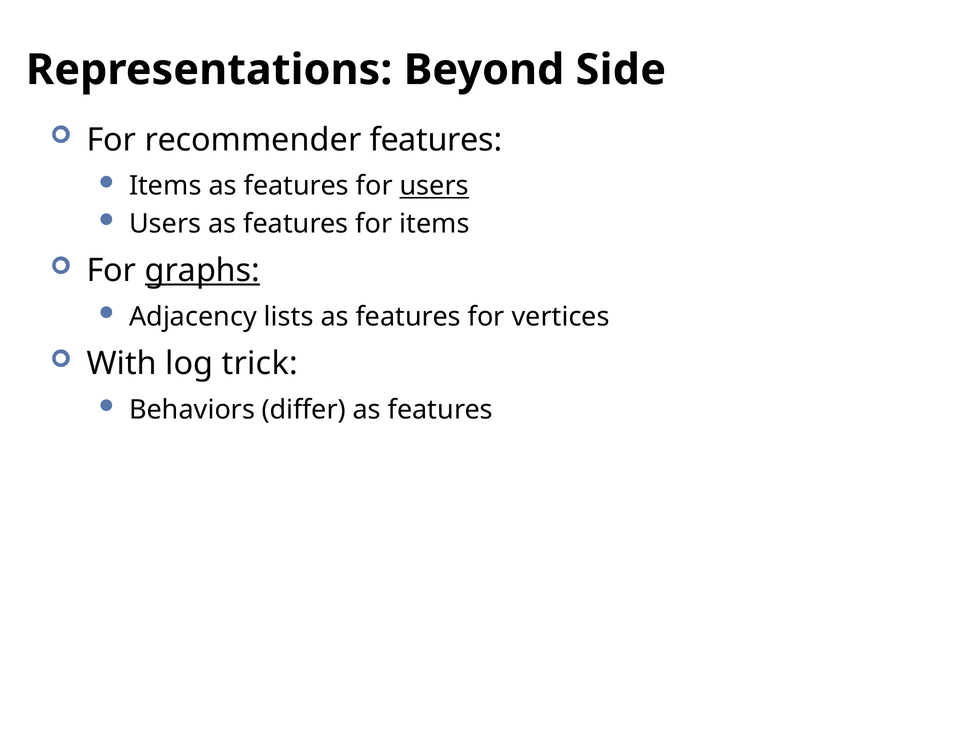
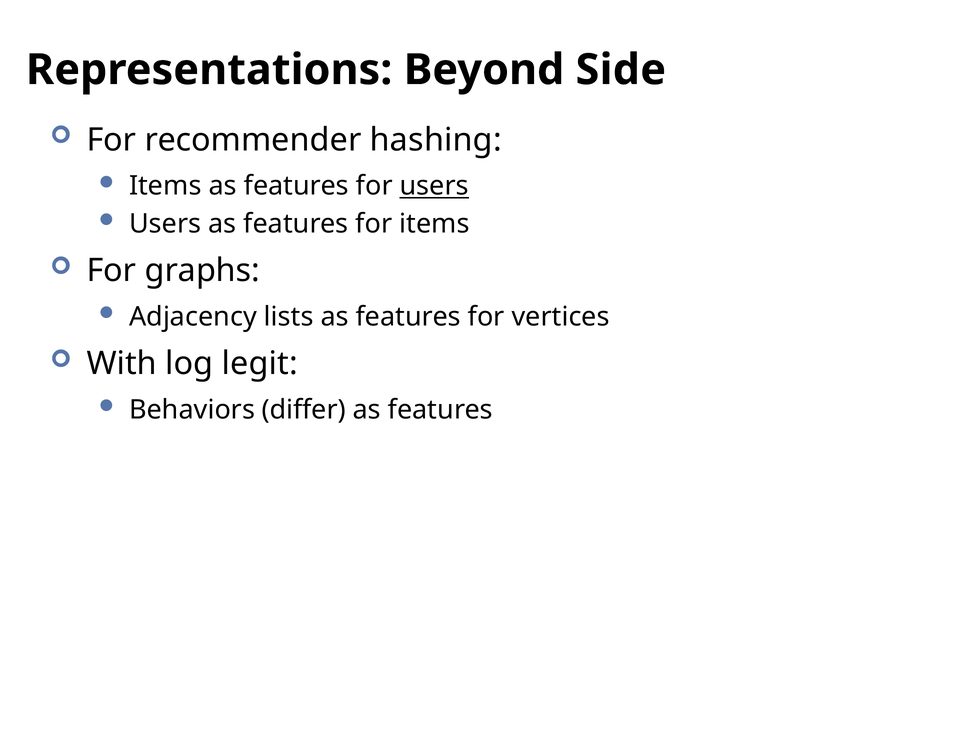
recommender features: features -> hashing
graphs underline: present -> none
trick: trick -> legit
